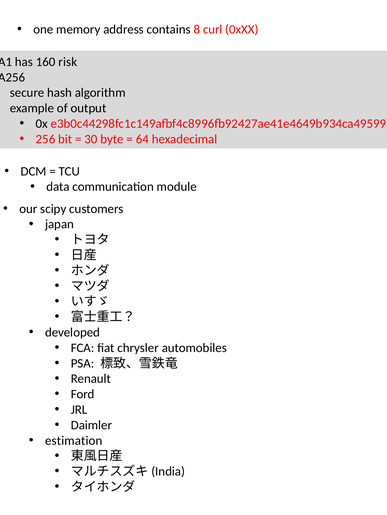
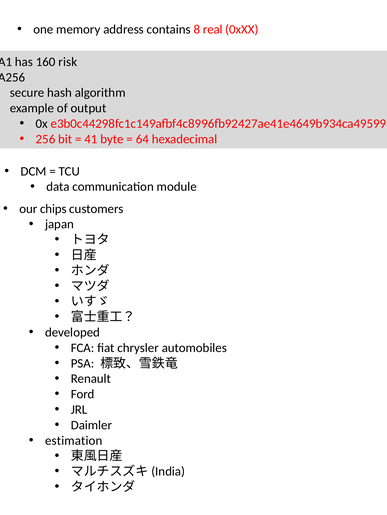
curl: curl -> real
30: 30 -> 41
scipy: scipy -> chips
